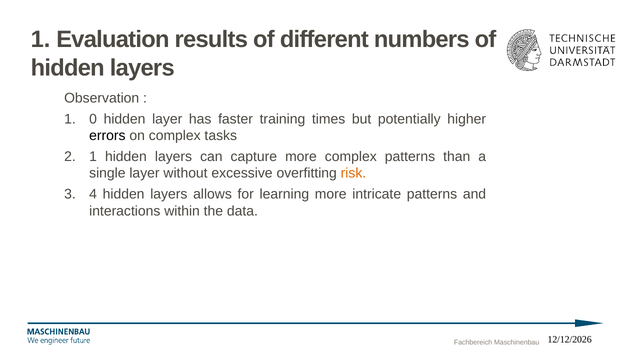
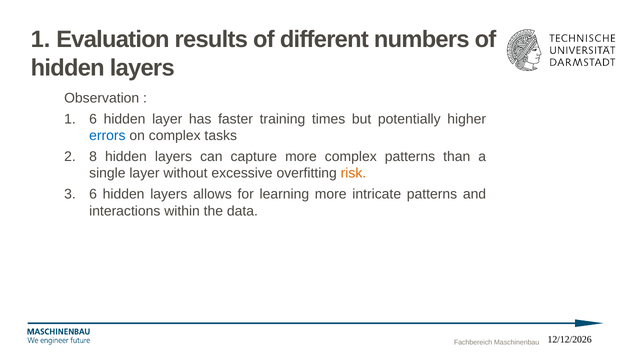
1 0: 0 -> 6
errors colour: black -> blue
2 1: 1 -> 8
3 4: 4 -> 6
